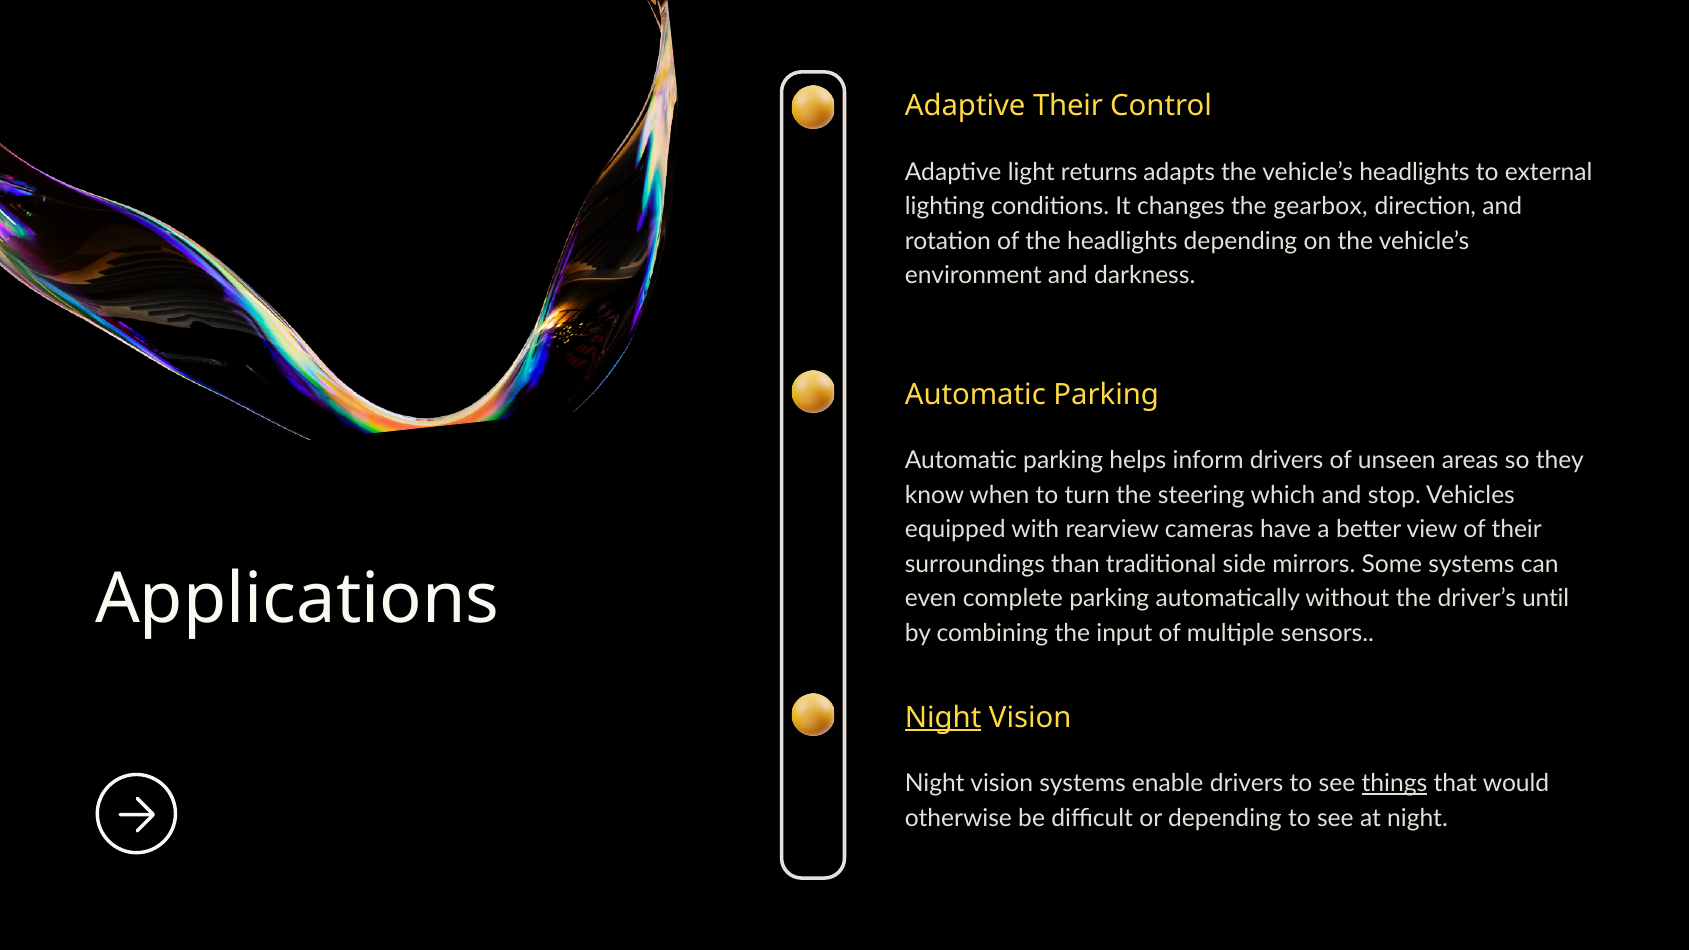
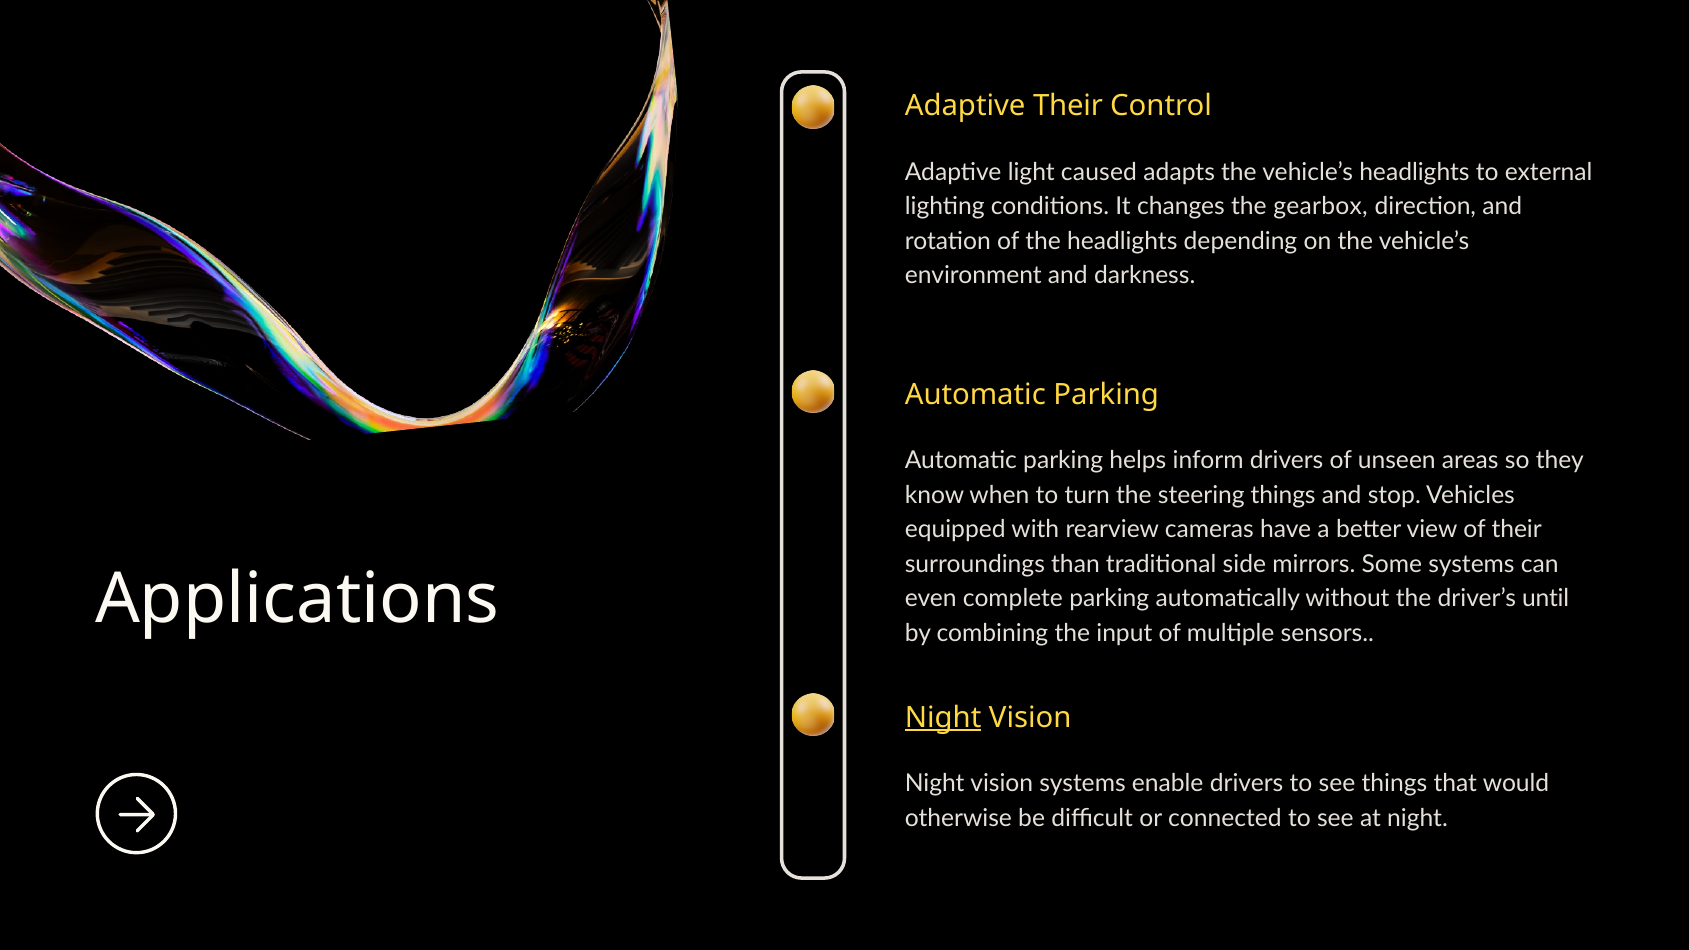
returns: returns -> caused
steering which: which -> things
things at (1394, 783) underline: present -> none
or depending: depending -> connected
